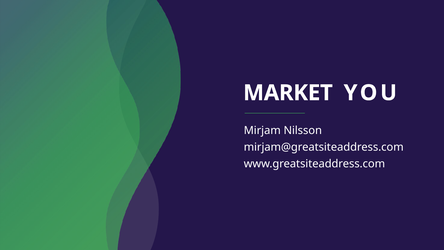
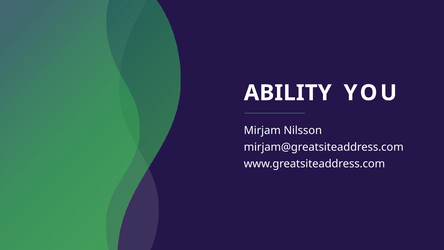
MARKET: MARKET -> ABILITY
